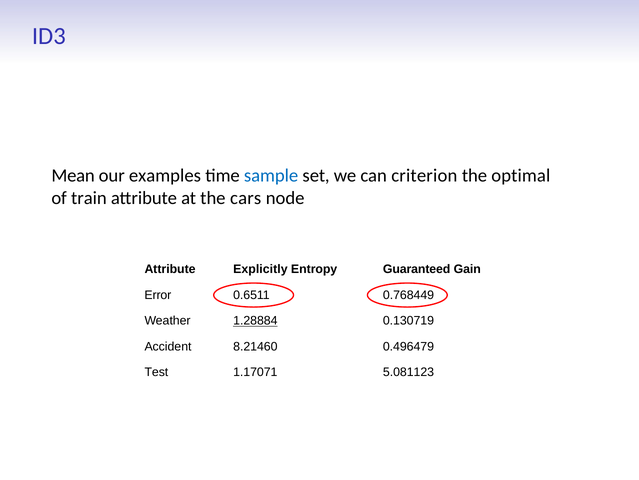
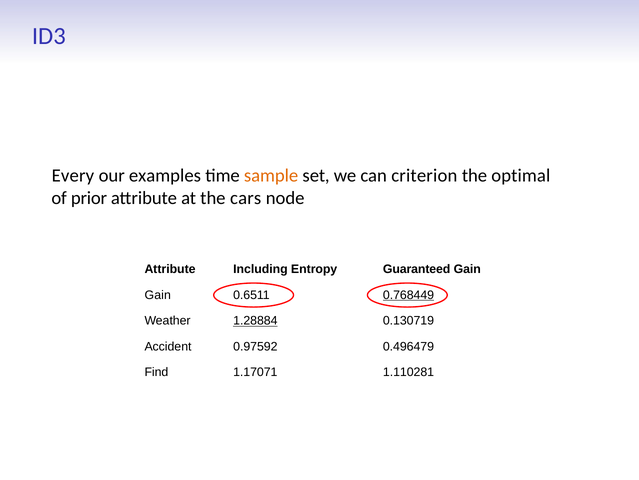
Mean: Mean -> Every
sample colour: blue -> orange
train: train -> prior
Explicitly: Explicitly -> Including
Error at (158, 295): Error -> Gain
0.768449 underline: none -> present
8.21460: 8.21460 -> 0.97592
Test: Test -> Find
5.081123: 5.081123 -> 1.110281
